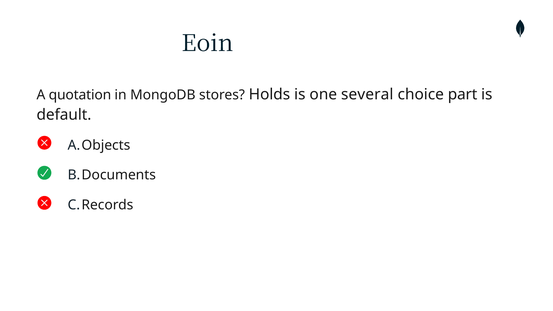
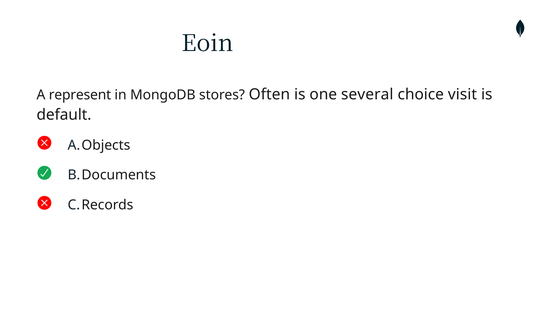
quotation: quotation -> represent
Holds: Holds -> Often
part: part -> visit
